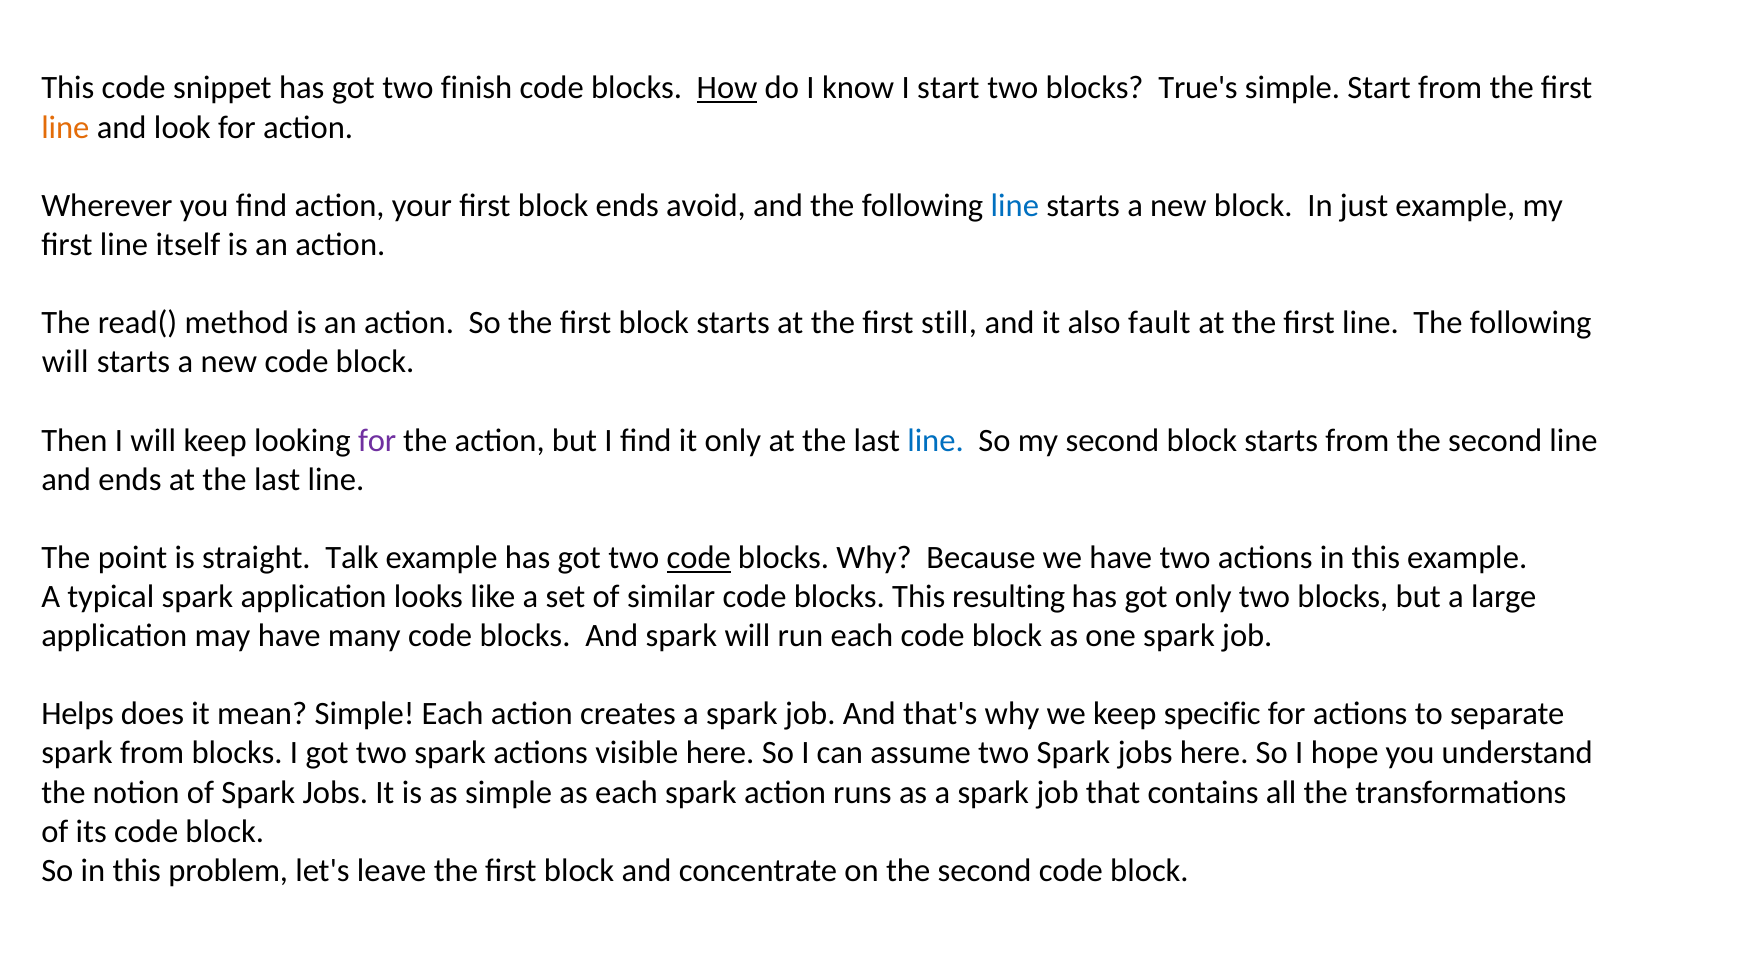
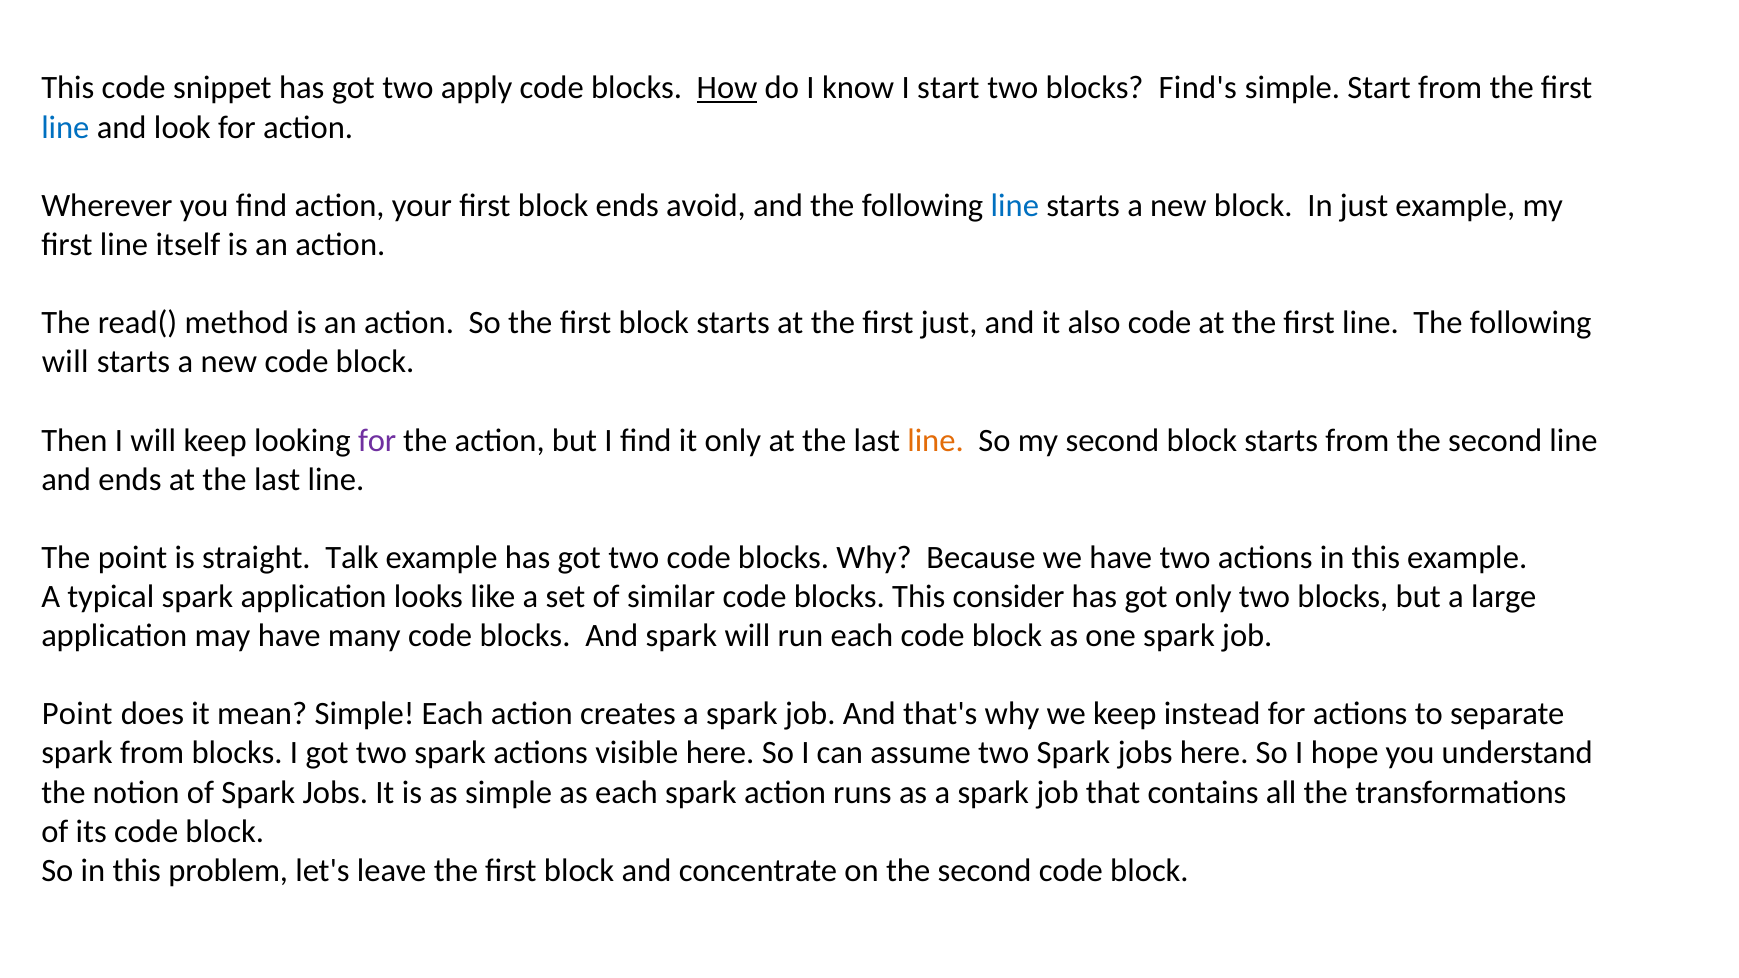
finish: finish -> apply
True's: True's -> Find's
line at (65, 127) colour: orange -> blue
first still: still -> just
also fault: fault -> code
line at (936, 440) colour: blue -> orange
code at (699, 558) underline: present -> none
resulting: resulting -> consider
Helps at (78, 714): Helps -> Point
specific: specific -> instead
